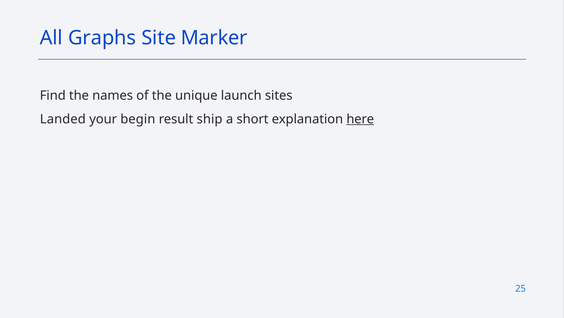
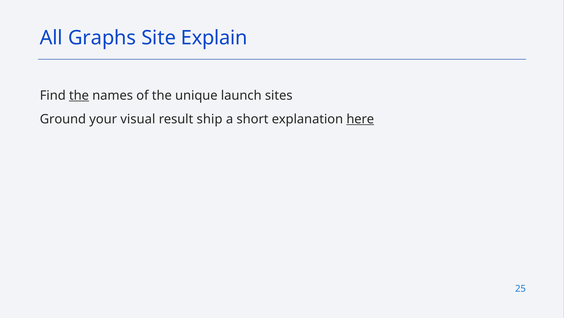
Marker: Marker -> Explain
the at (79, 95) underline: none -> present
Landed: Landed -> Ground
begin: begin -> visual
